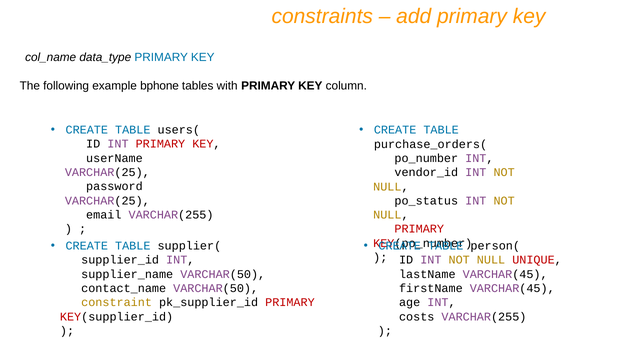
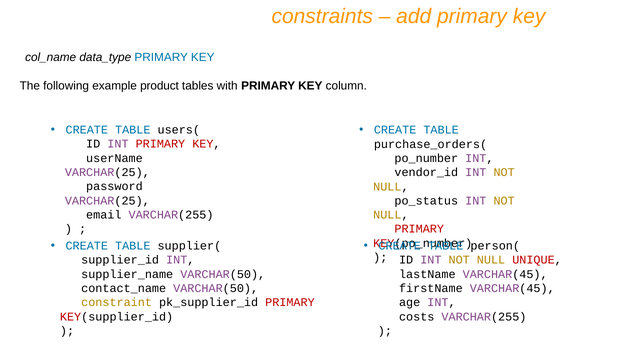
bphone: bphone -> product
